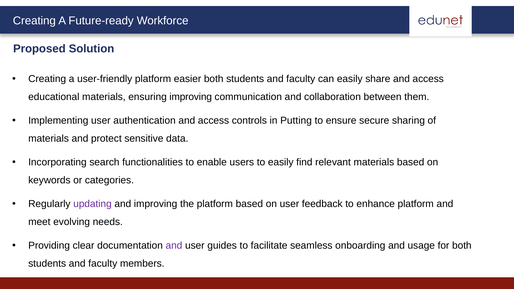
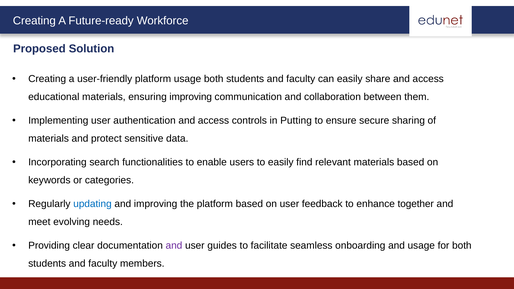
platform easier: easier -> usage
updating colour: purple -> blue
enhance platform: platform -> together
